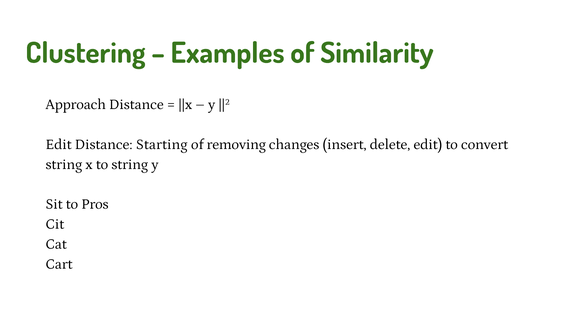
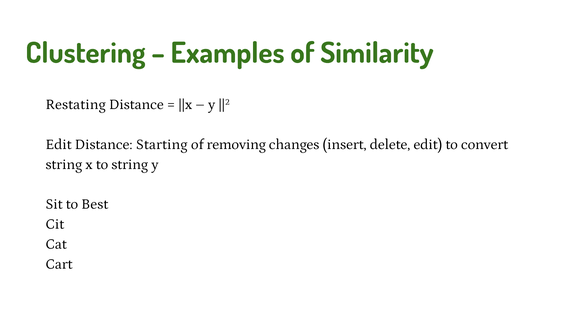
Approach: Approach -> Restating
Pros: Pros -> Best
